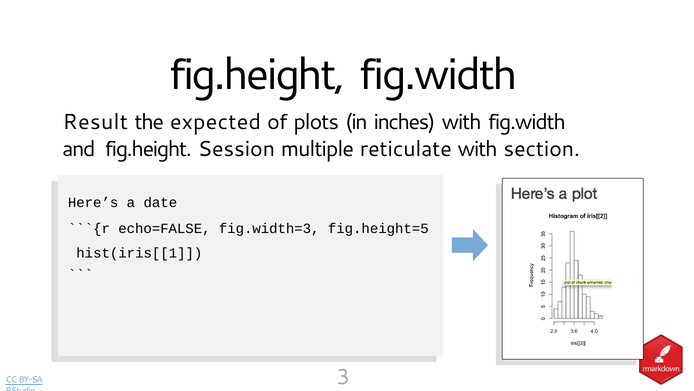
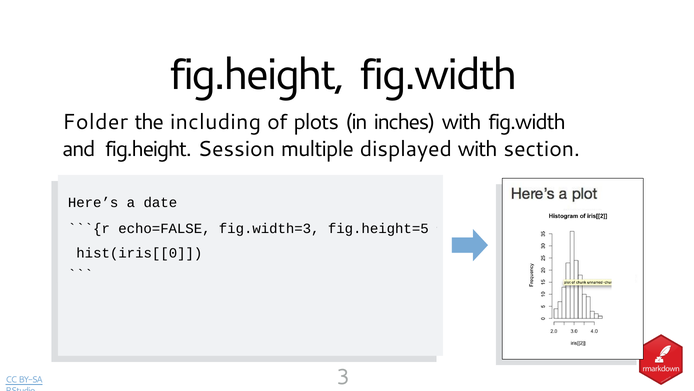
Result: Result -> Folder
expected: expected -> including
reticulate: reticulate -> displayed
hist(iris[[1: hist(iris[[1 -> hist(iris[[0
